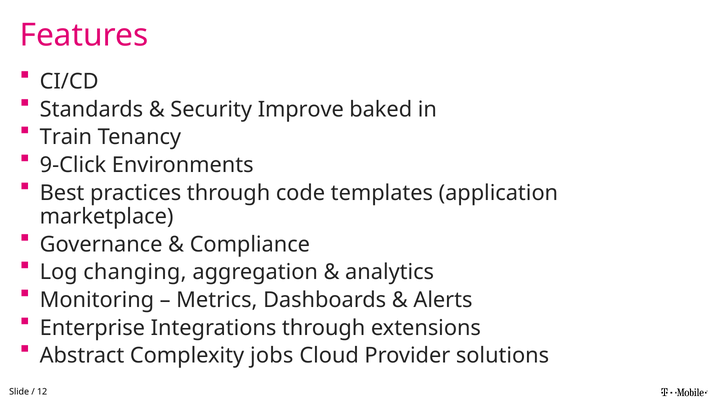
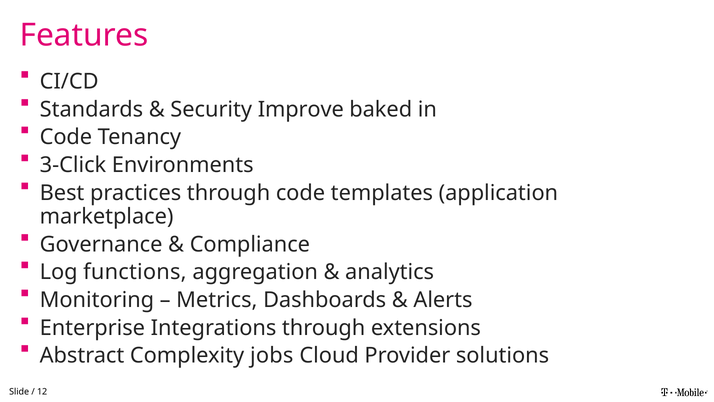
Train at (66, 137): Train -> Code
9-Click: 9-Click -> 3-Click
changing: changing -> functions
